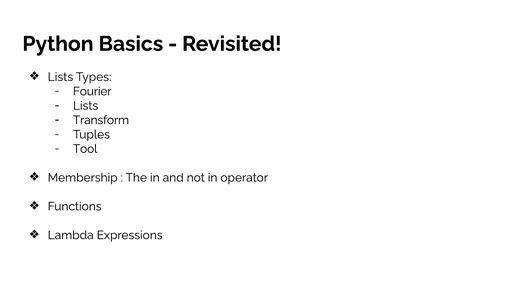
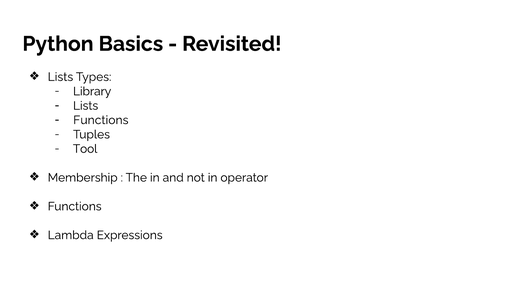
Fourier: Fourier -> Library
Transform at (101, 120): Transform -> Functions
